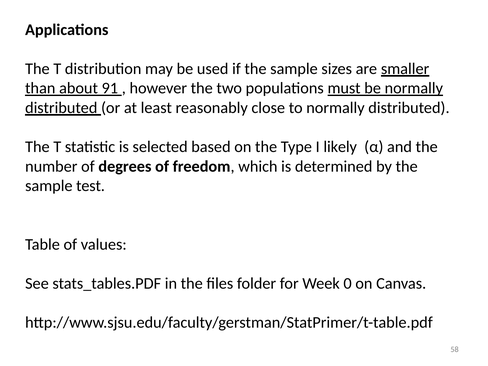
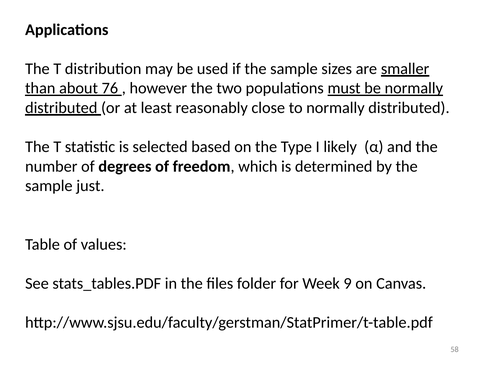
91: 91 -> 76
test: test -> just
0: 0 -> 9
